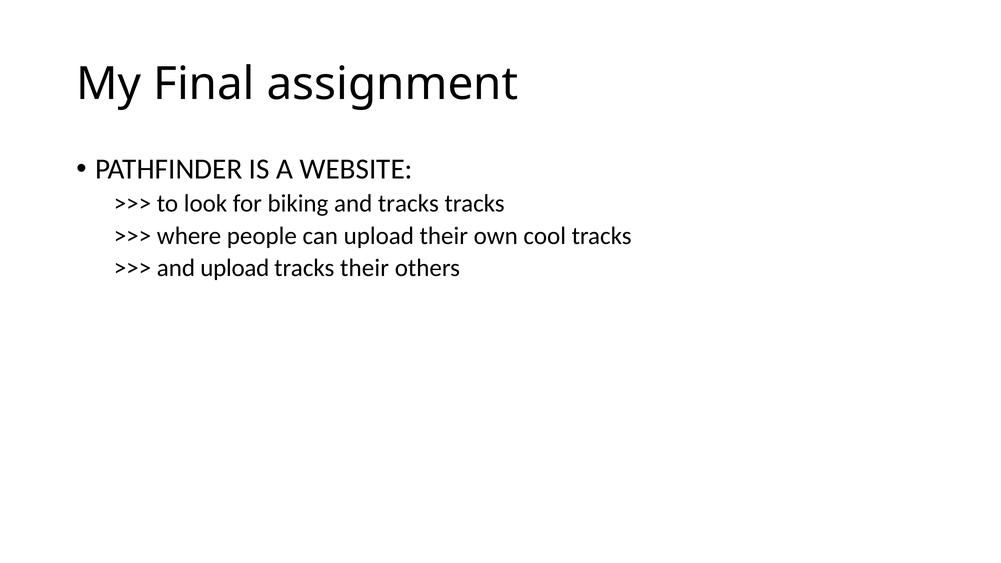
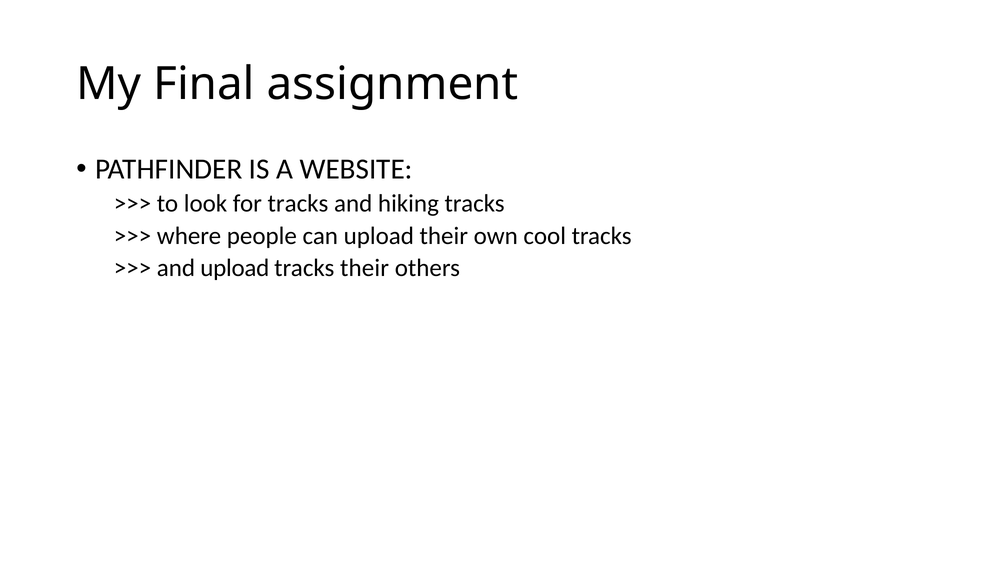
for biking: biking -> tracks
and tracks: tracks -> hiking
